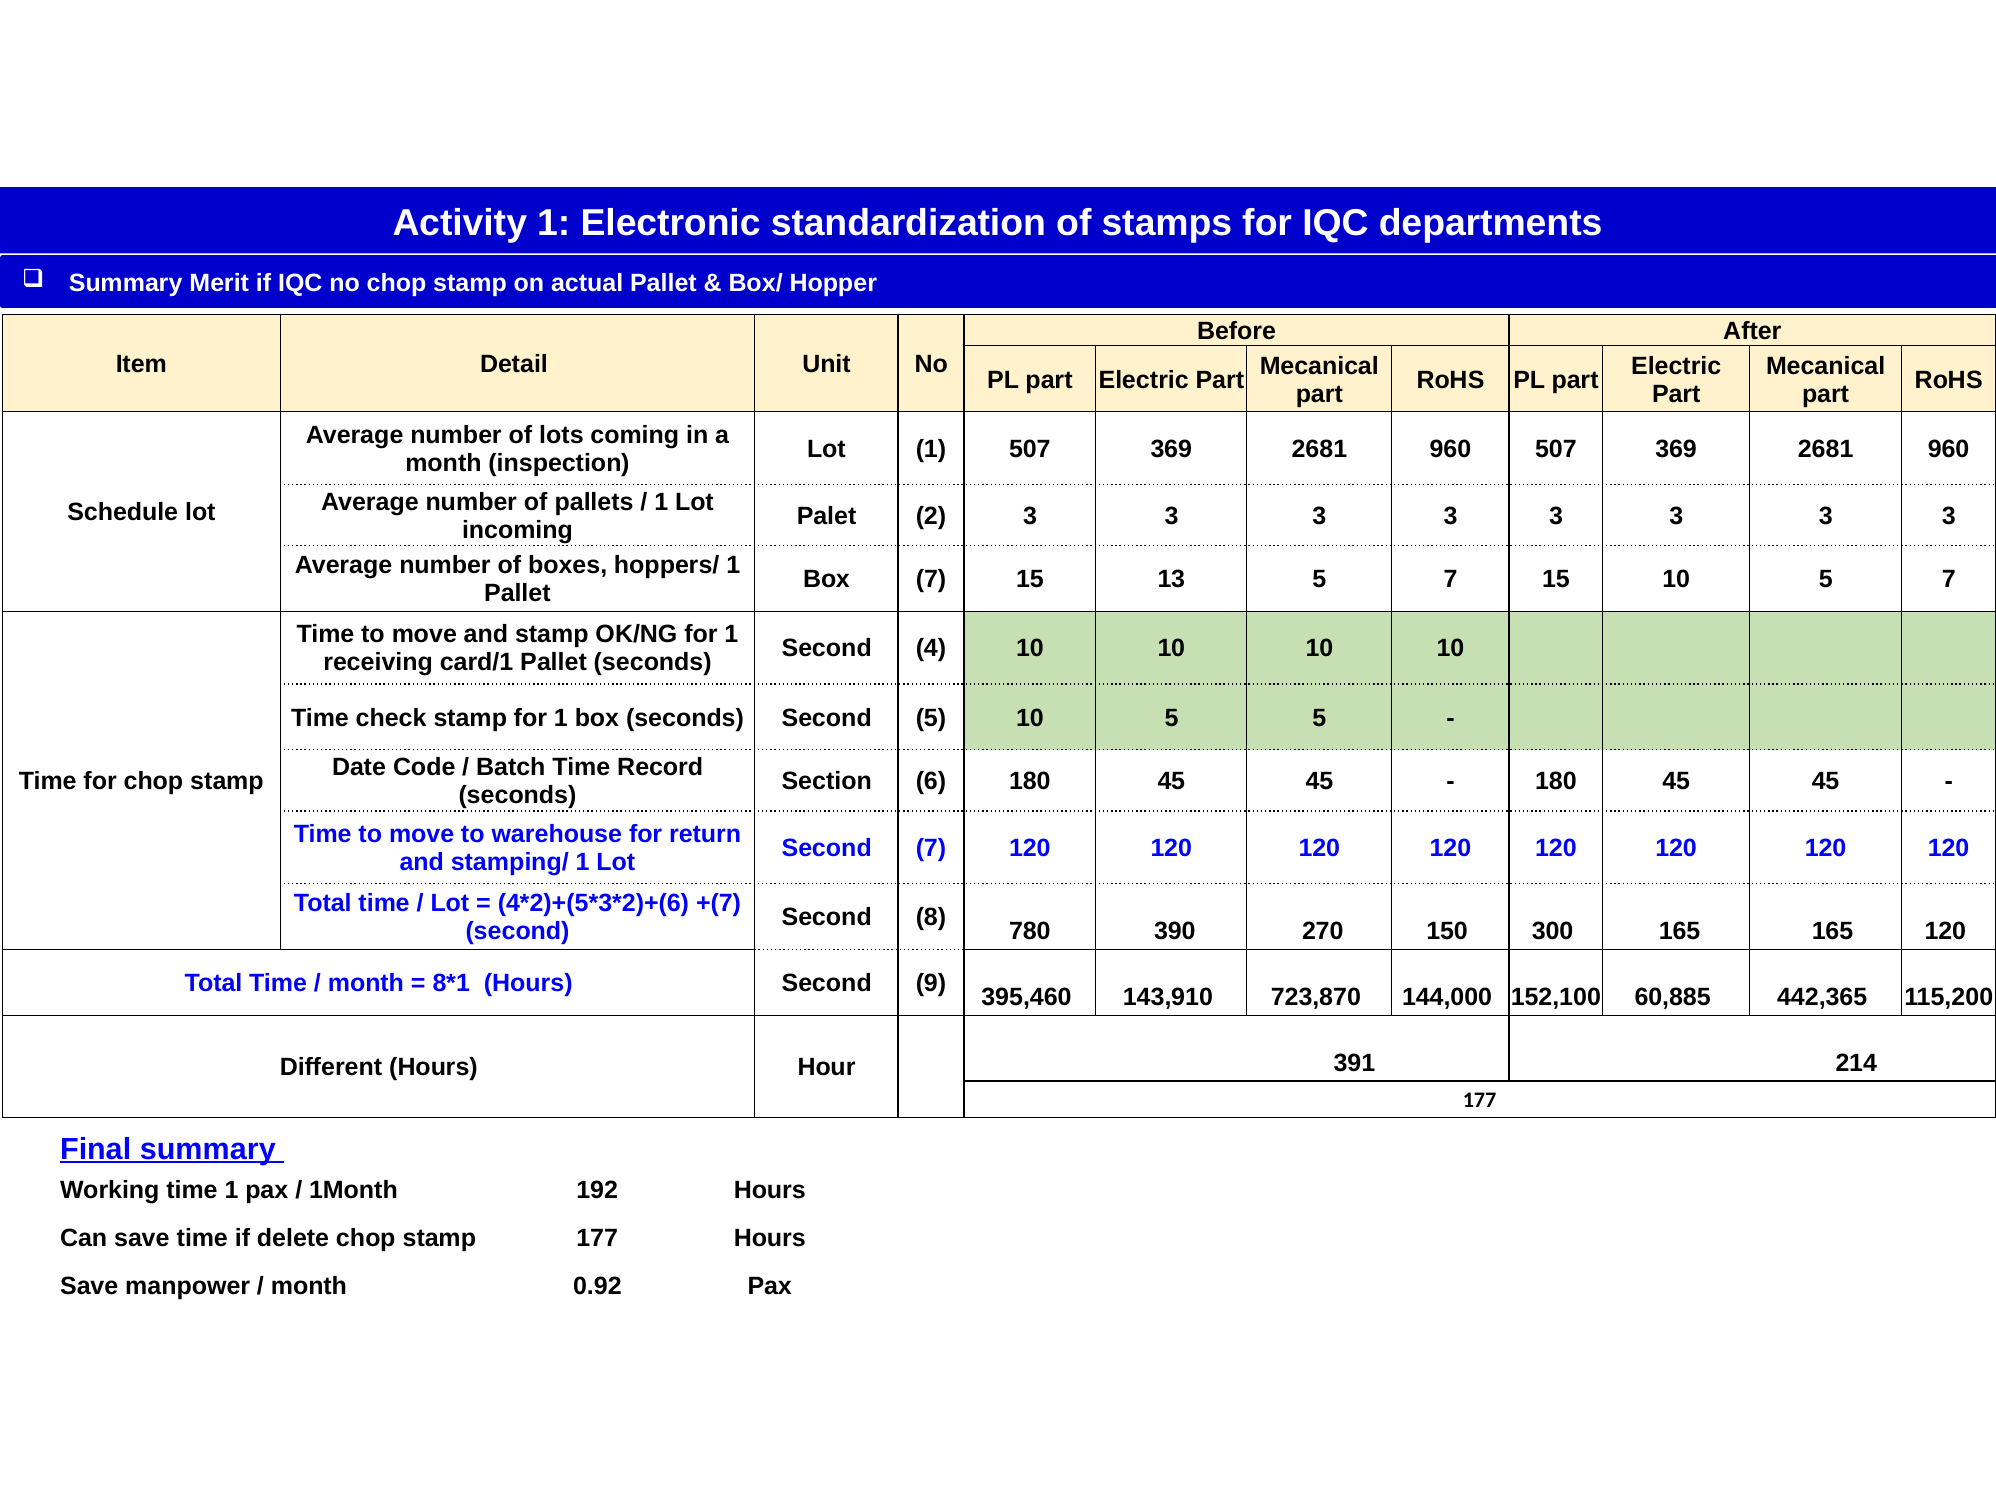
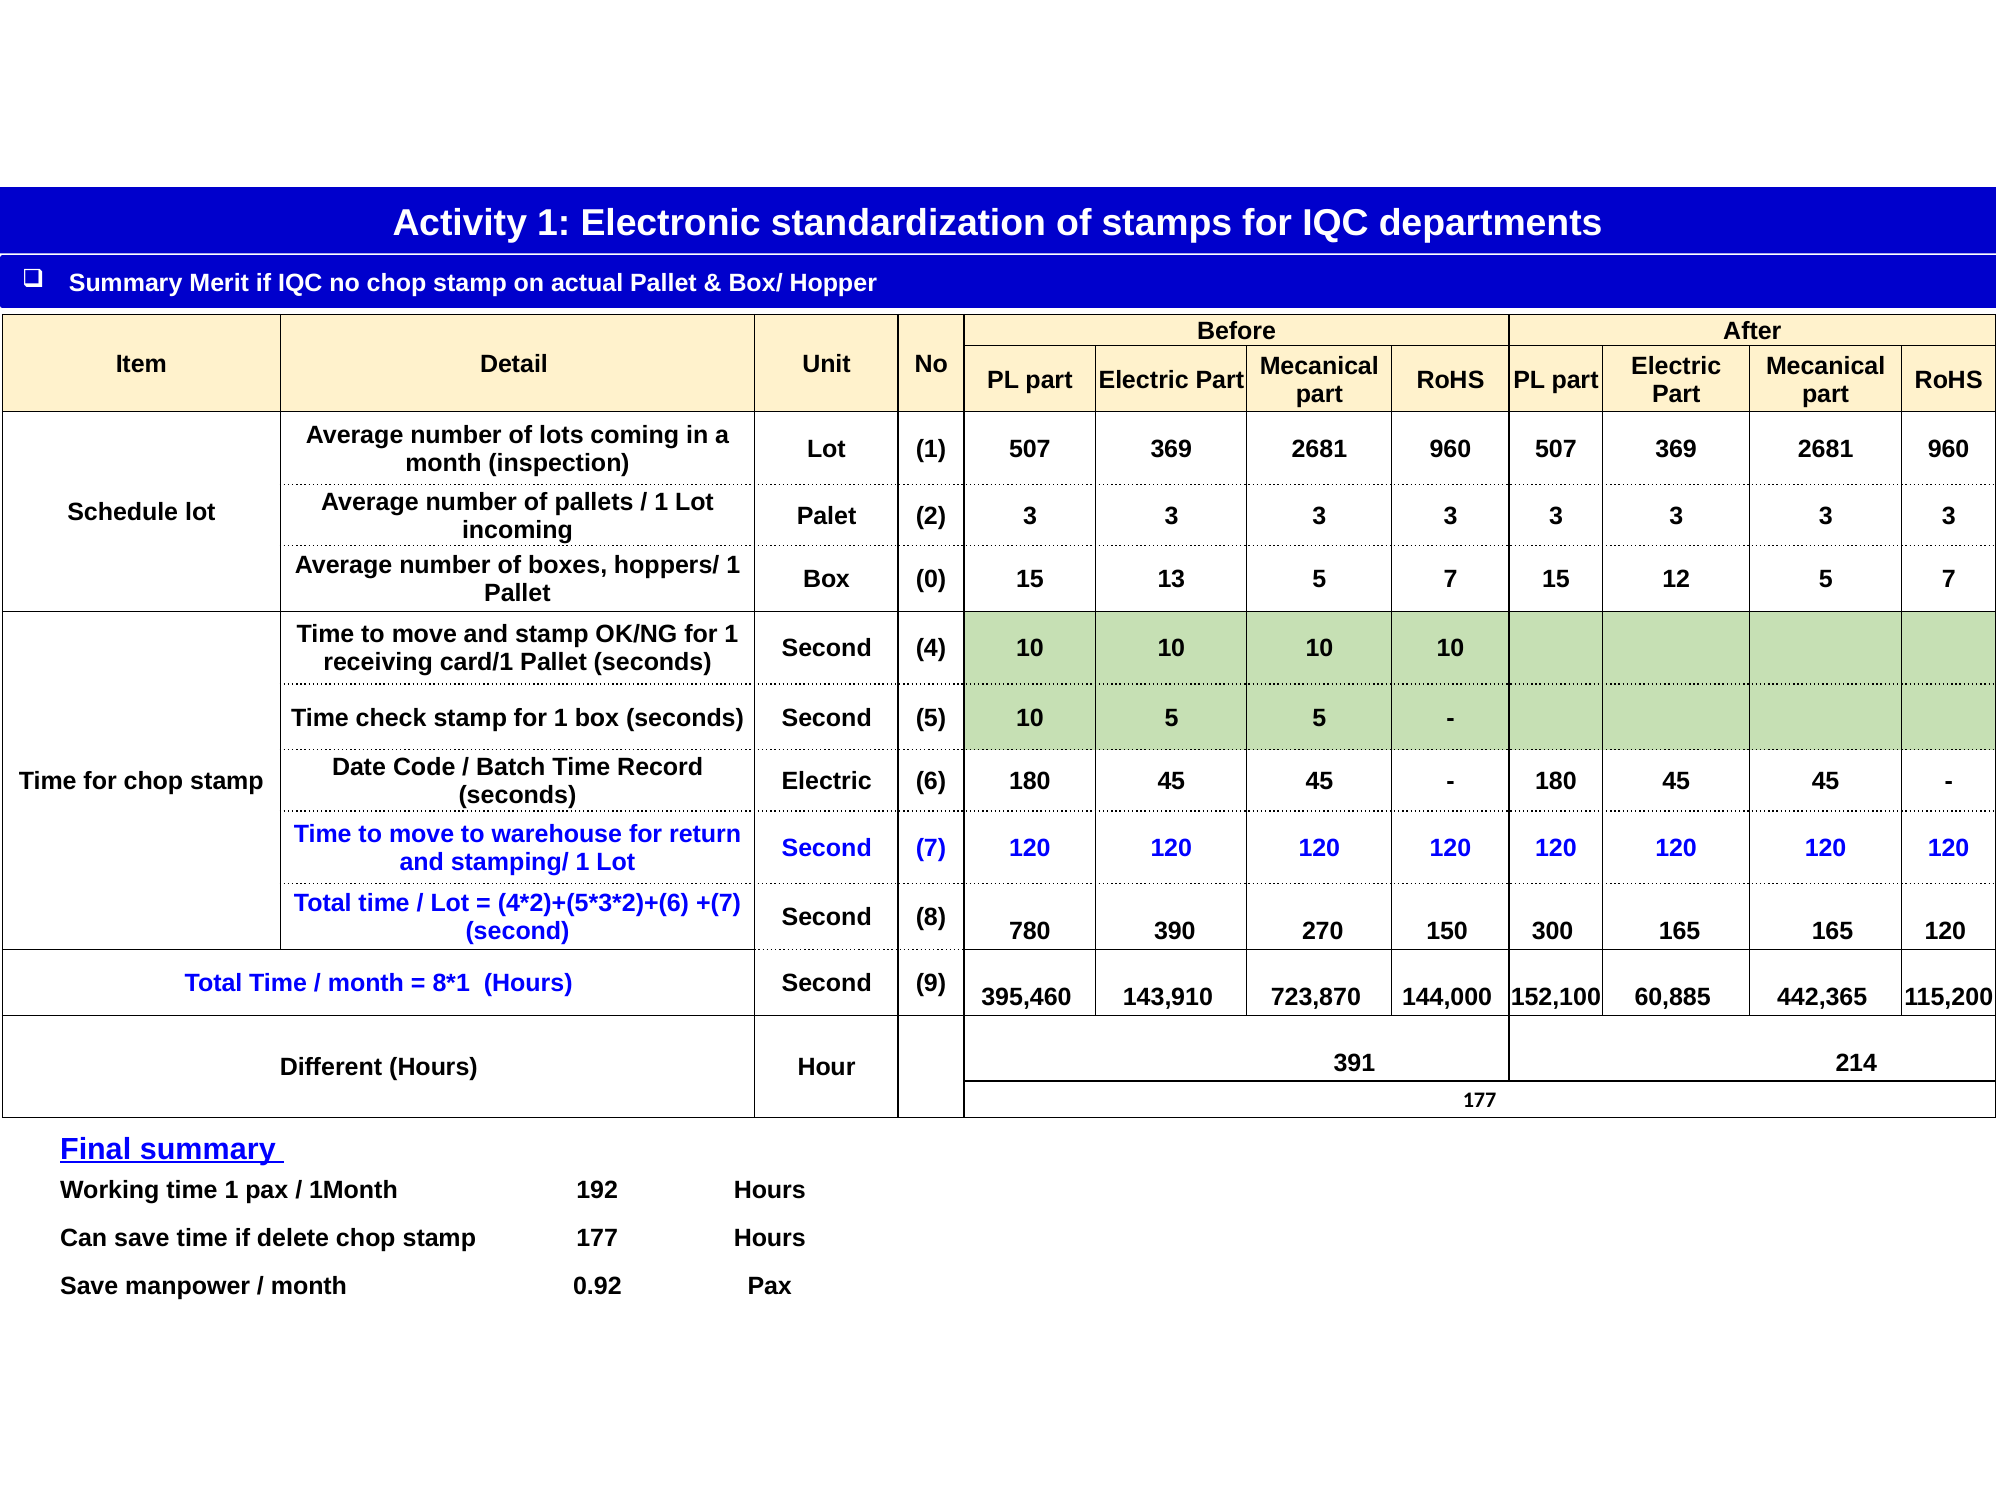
Box 7: 7 -> 0
15 10: 10 -> 12
Section at (827, 781): Section -> Electric
